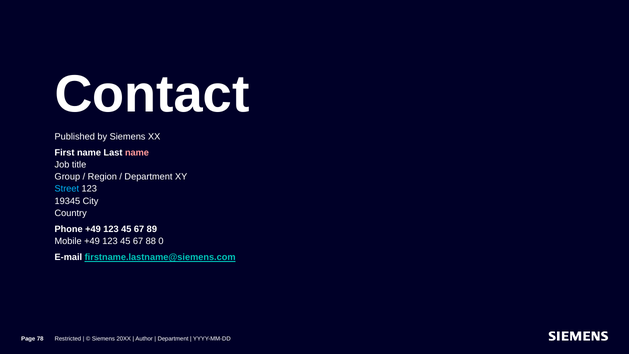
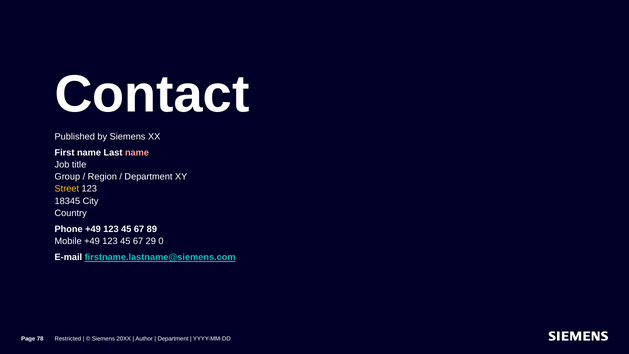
Street colour: light blue -> yellow
19345: 19345 -> 18345
88: 88 -> 29
